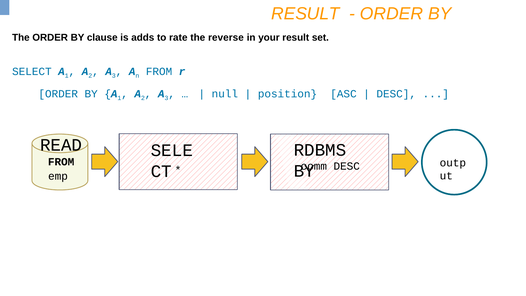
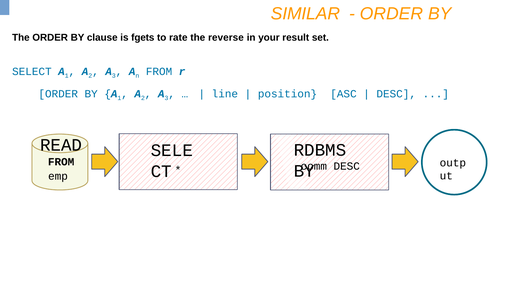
RESULT at (305, 14): RESULT -> SIMILAR
adds: adds -> fgets
null: null -> line
